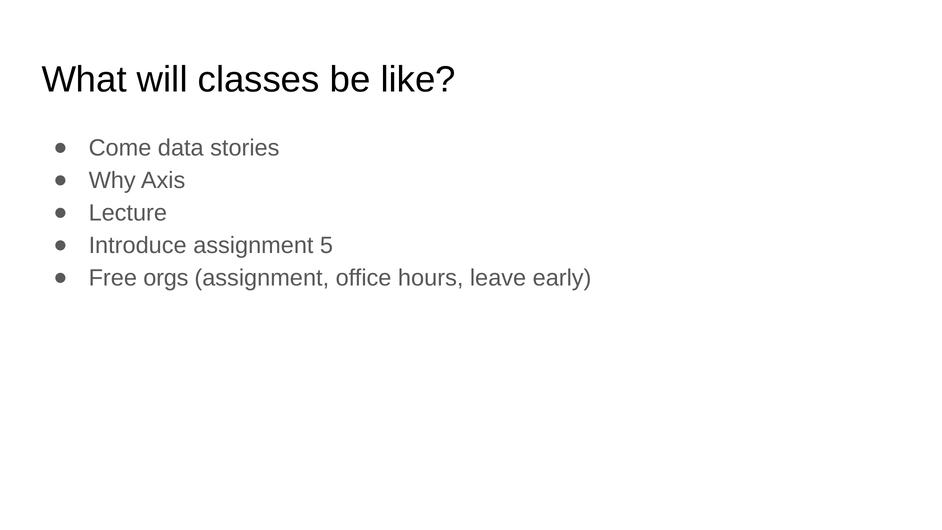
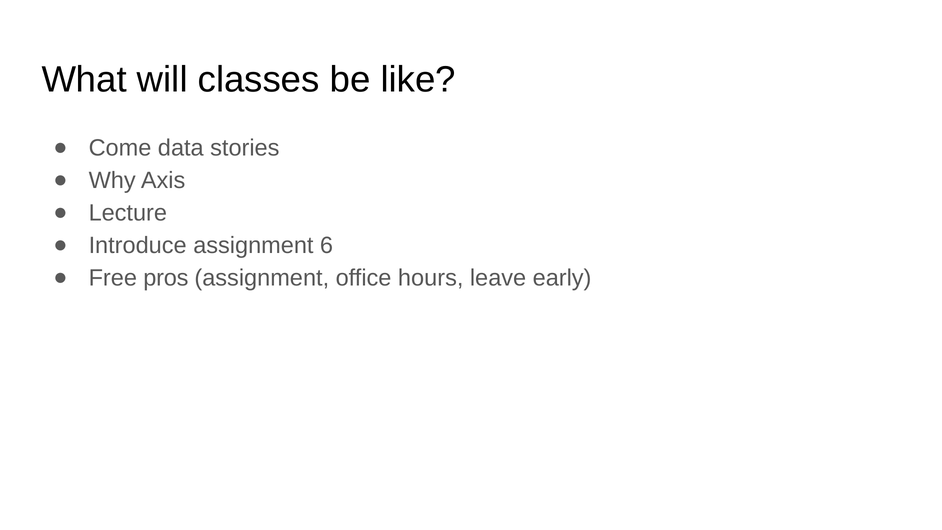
5: 5 -> 6
orgs: orgs -> pros
